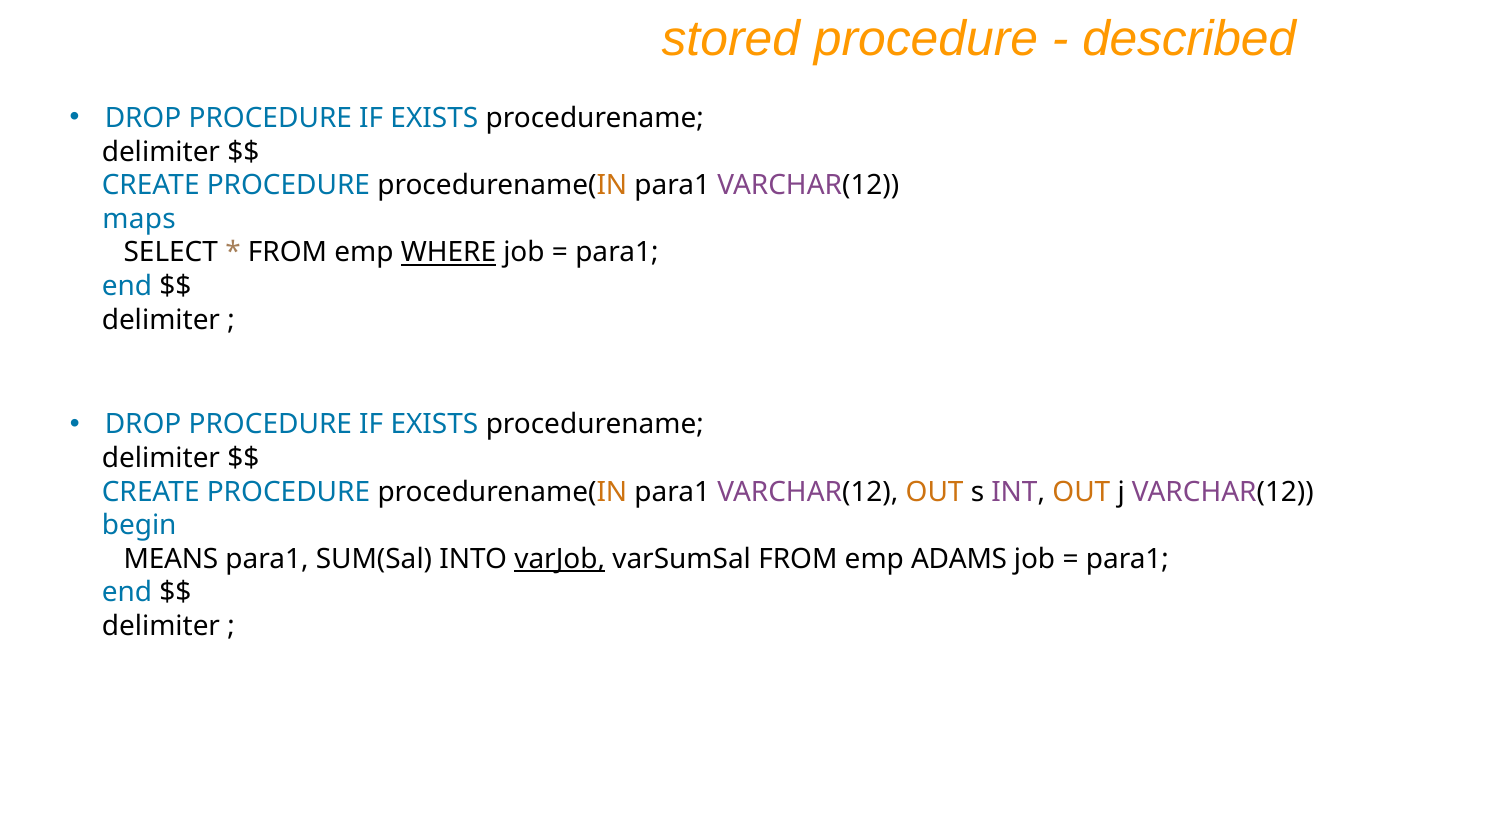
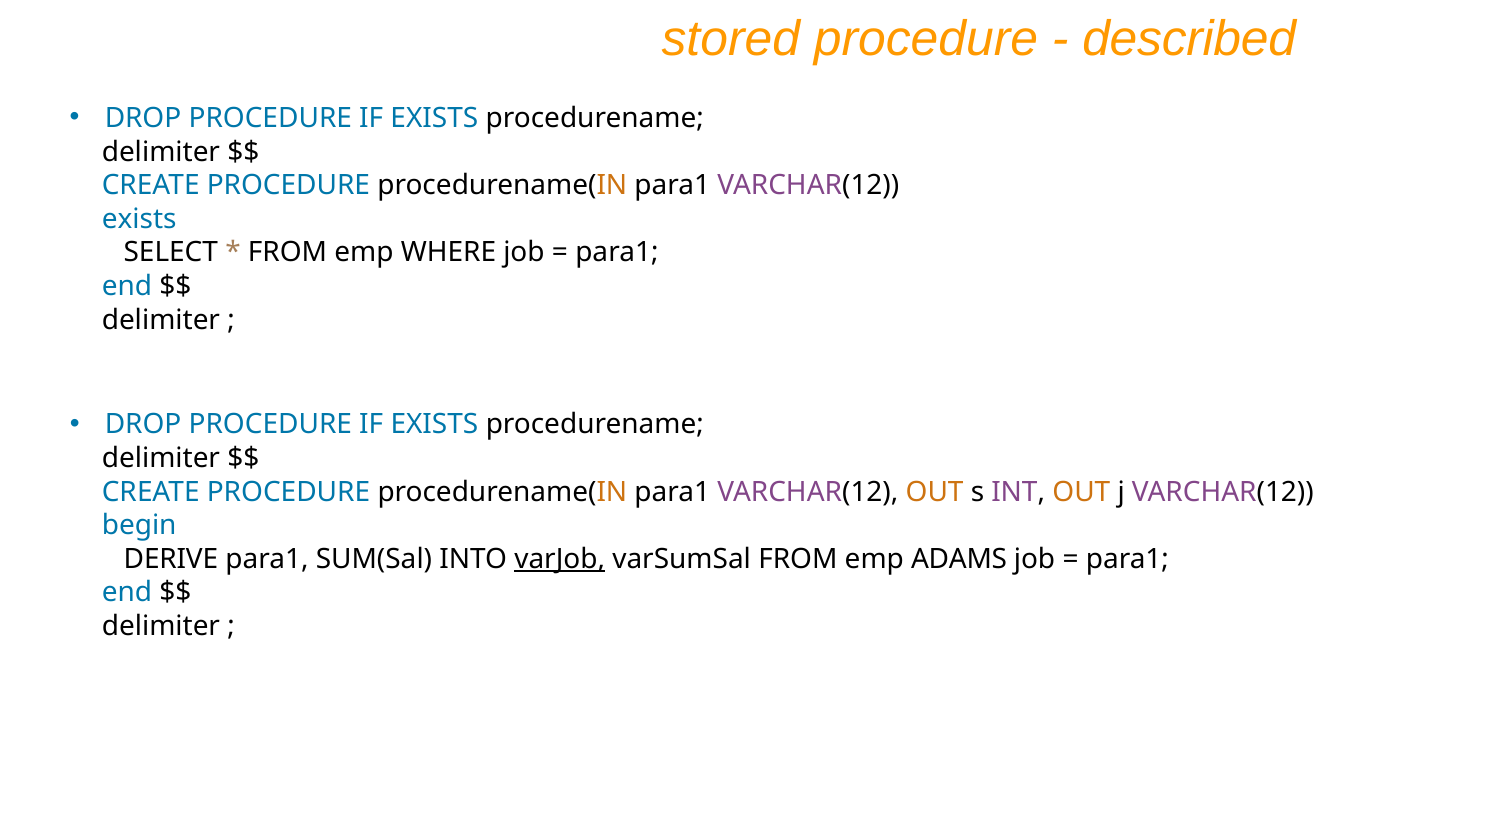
maps at (139, 219): maps -> exists
WHERE underline: present -> none
MEANS: MEANS -> DERIVE
